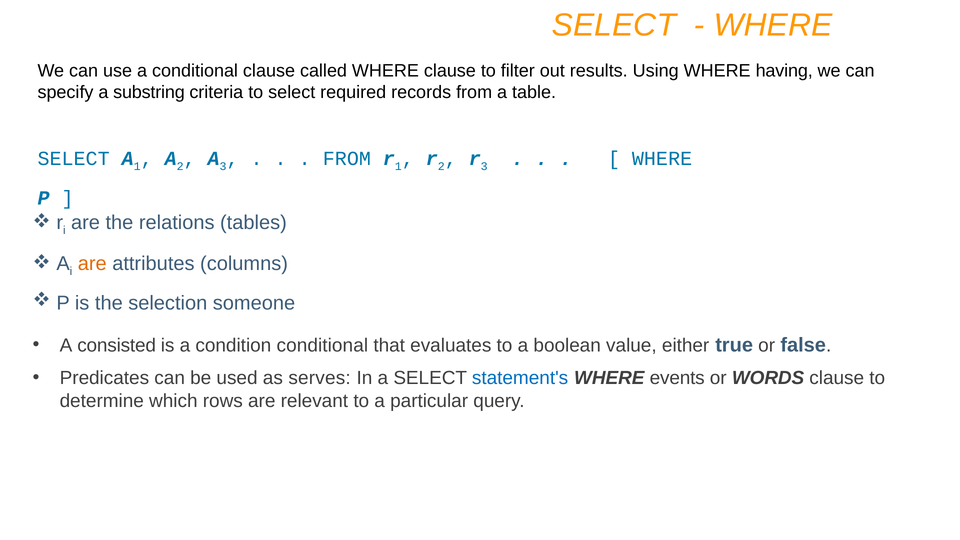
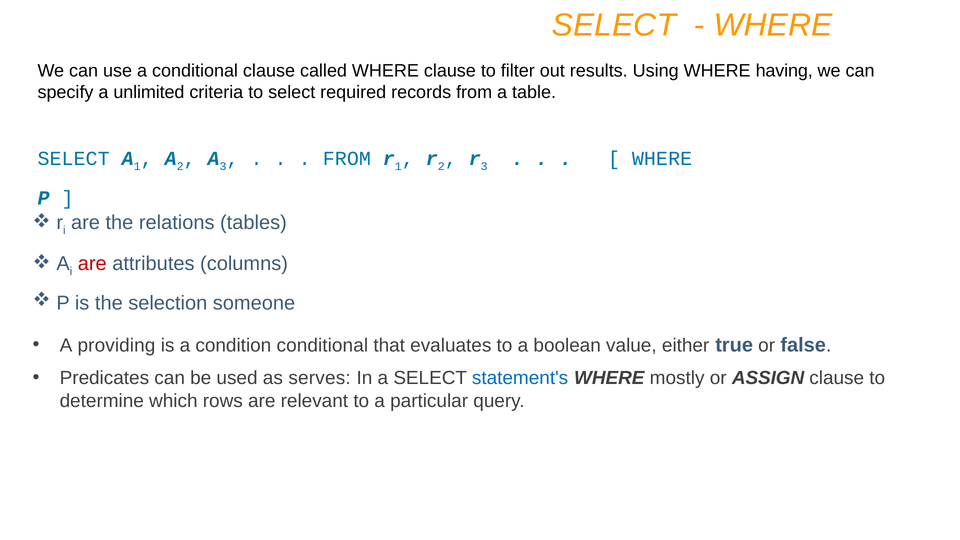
substring: substring -> unlimited
are at (92, 264) colour: orange -> red
consisted: consisted -> providing
events: events -> mostly
WORDS: WORDS -> ASSIGN
